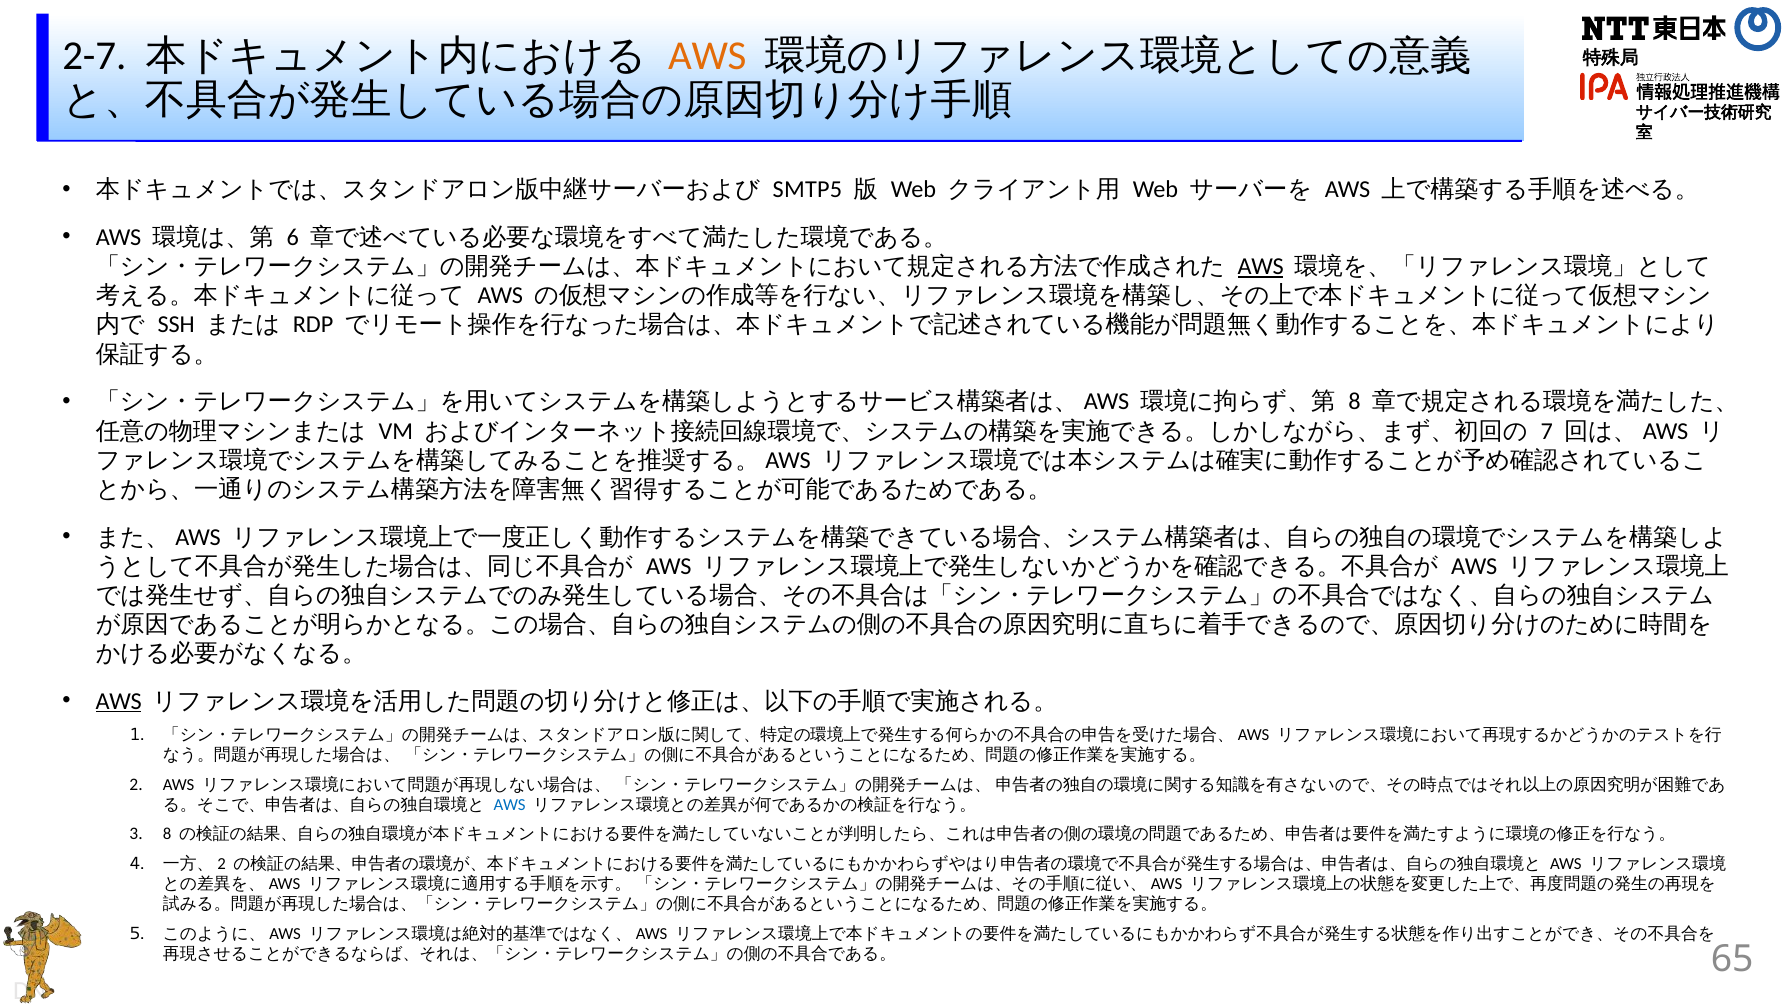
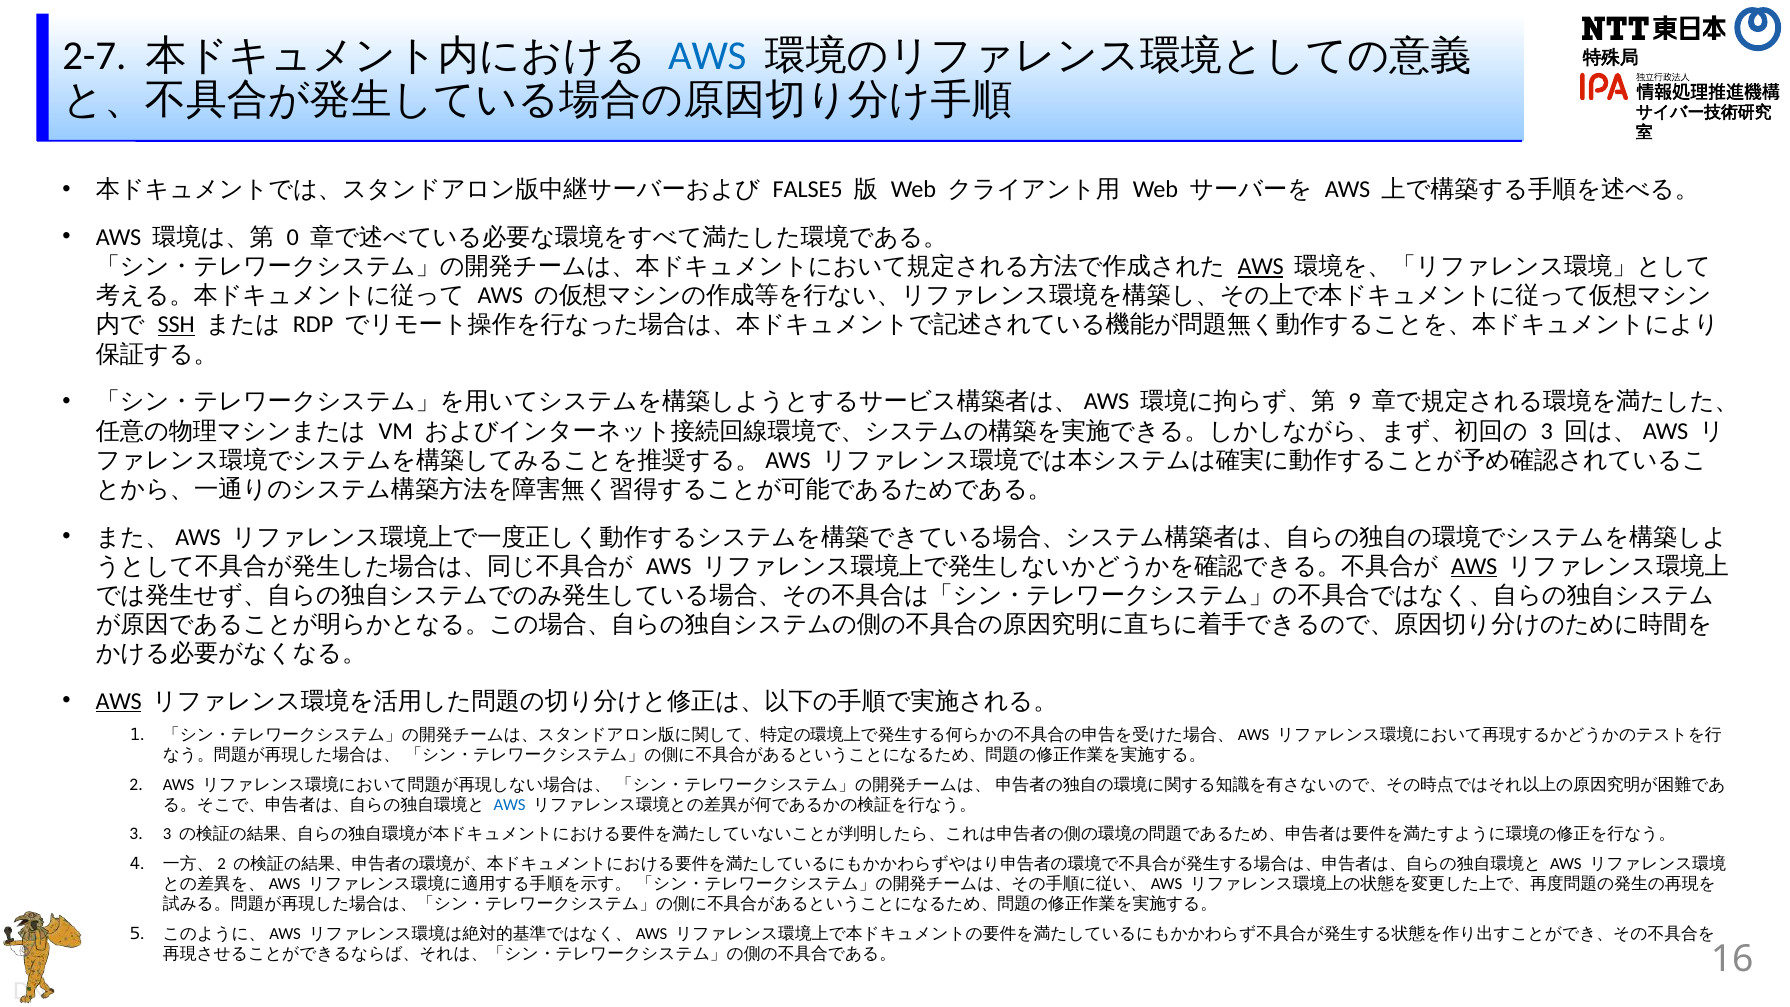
AWS at (707, 56) colour: orange -> blue
SMTP5: SMTP5 -> FALSE5
6: 6 -> 0
SSH underline: none -> present
8 at (1354, 402): 8 -> 9
7 at (1547, 431): 7 -> 3
AWS at (1474, 566) underline: none -> present
8 at (167, 834): 8 -> 3
65: 65 -> 16
